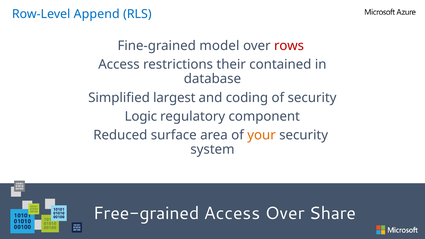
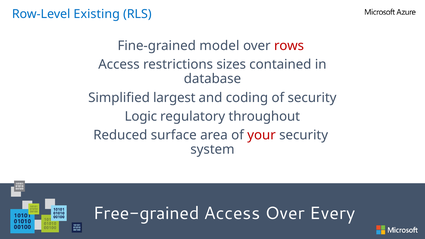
Append: Append -> Existing
their: their -> sizes
component: component -> throughout
your colour: orange -> red
Share: Share -> Every
